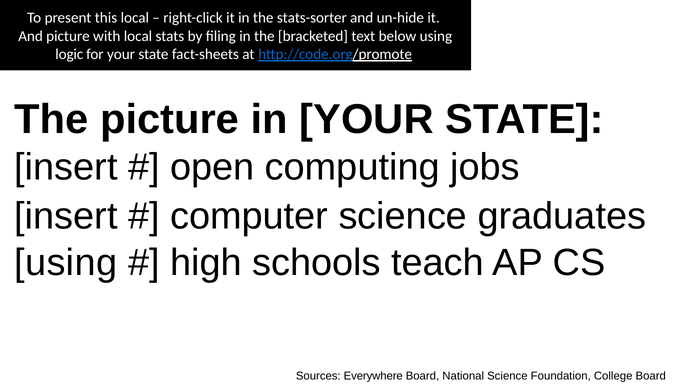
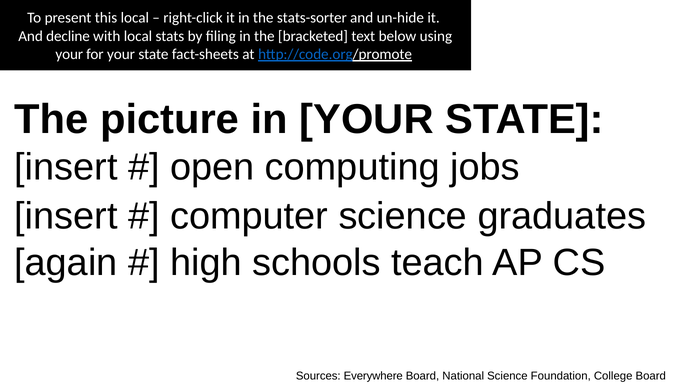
And picture: picture -> decline
logic at (69, 54): logic -> your
using at (66, 263): using -> again
